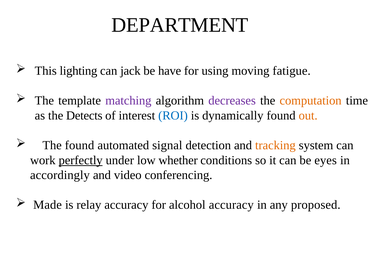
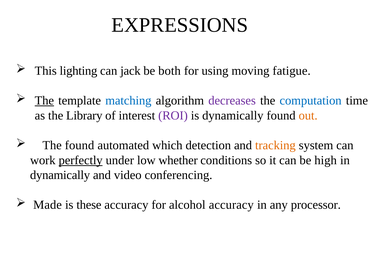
DEPARTMENT: DEPARTMENT -> EXPRESSIONS
have: have -> both
The at (44, 101) underline: none -> present
matching colour: purple -> blue
computation colour: orange -> blue
Detects: Detects -> Library
ROI colour: blue -> purple
signal: signal -> which
eyes: eyes -> high
accordingly at (60, 175): accordingly -> dynamically
relay: relay -> these
proposed: proposed -> processor
